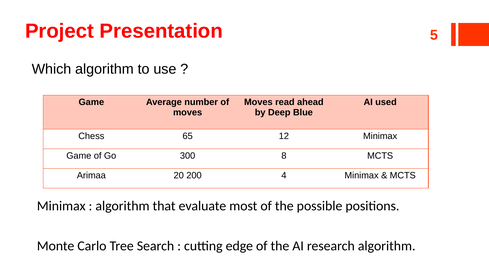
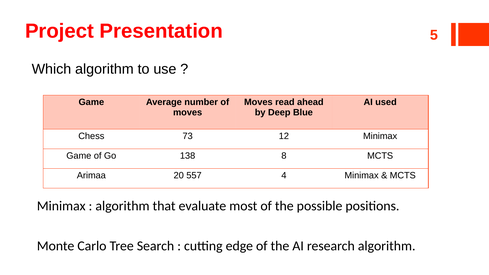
65: 65 -> 73
300: 300 -> 138
200: 200 -> 557
